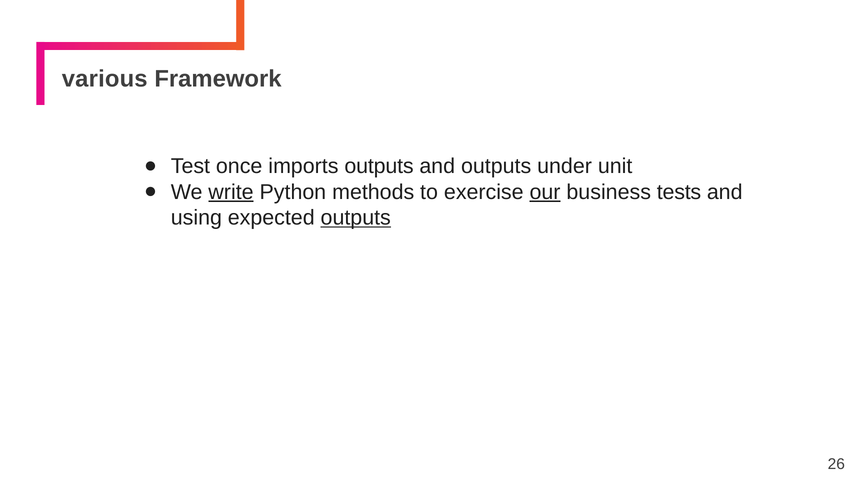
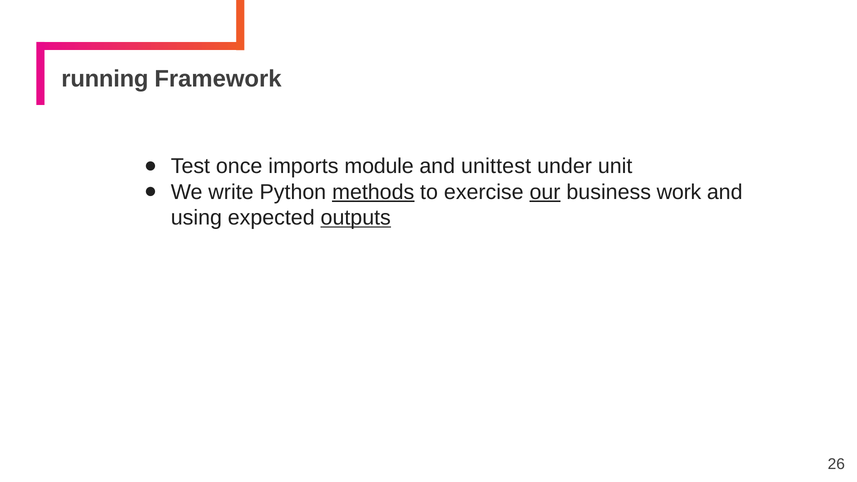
various: various -> running
imports outputs: outputs -> module
and outputs: outputs -> unittest
write underline: present -> none
methods underline: none -> present
tests: tests -> work
